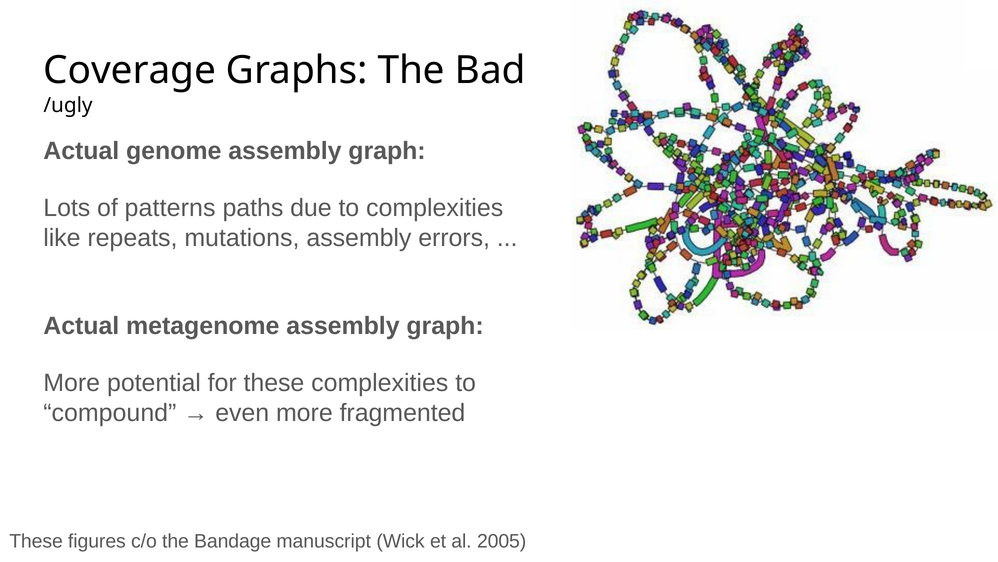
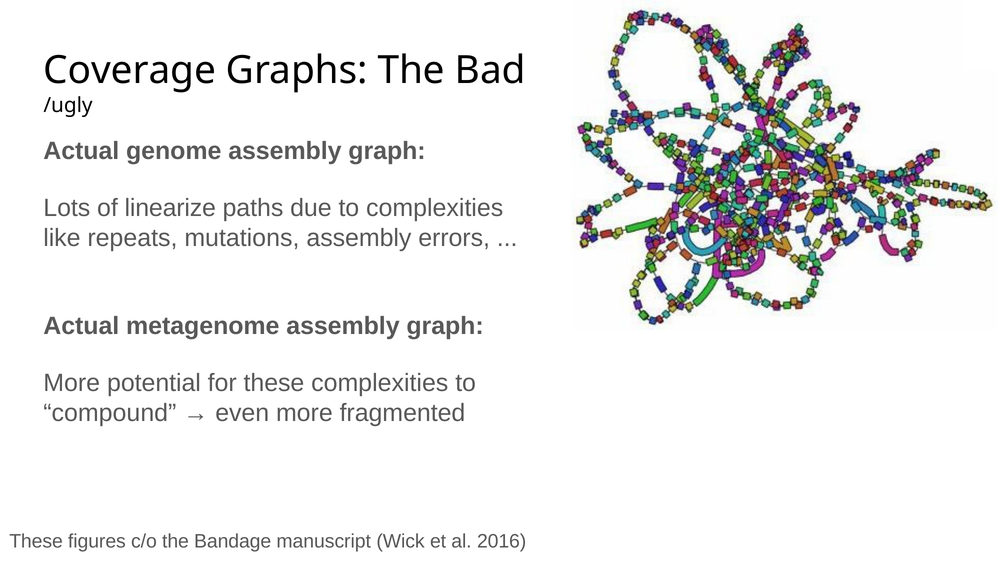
patterns: patterns -> linearize
2005: 2005 -> 2016
